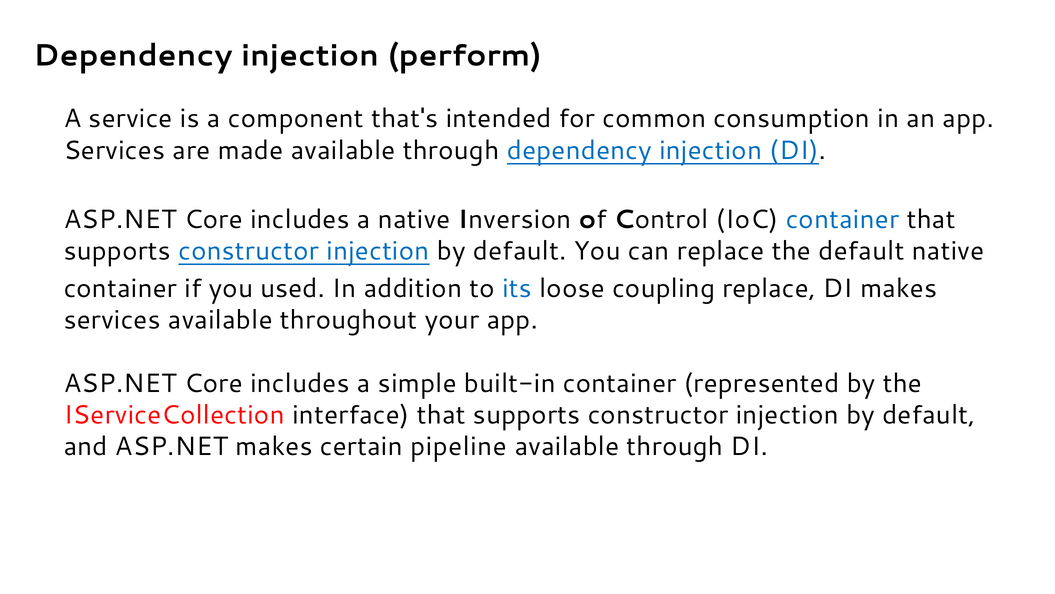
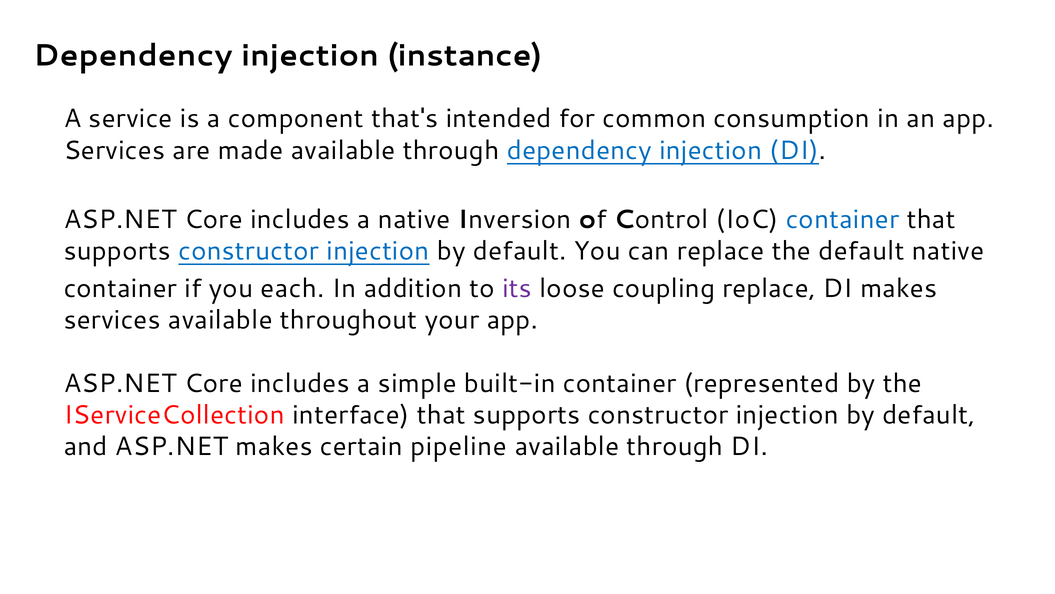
perform: perform -> instance
used: used -> each
its colour: blue -> purple
